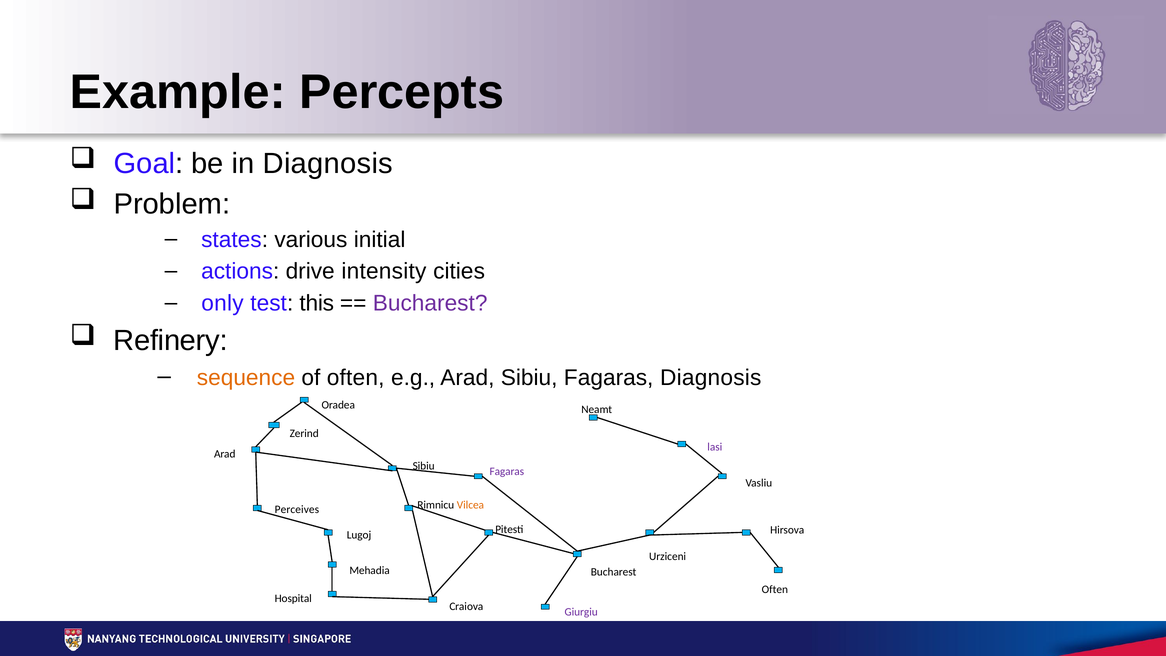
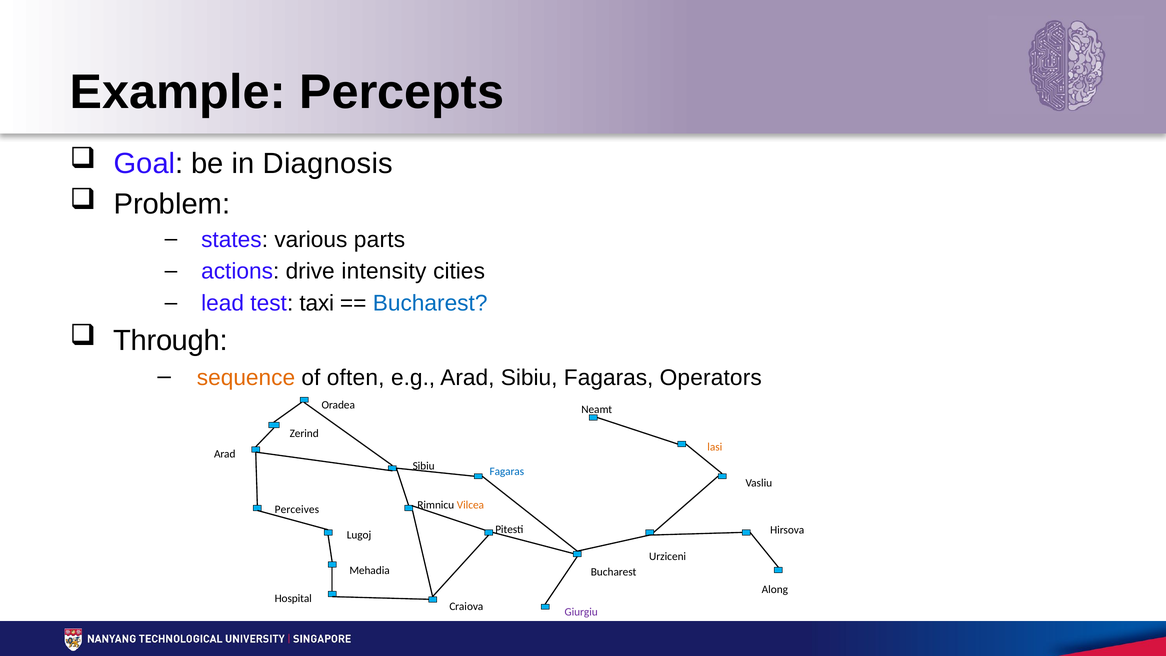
initial: initial -> parts
only: only -> lead
this: this -> taxi
Bucharest at (430, 303) colour: purple -> blue
Refinery: Refinery -> Through
Fagaras Diagnosis: Diagnosis -> Operators
lasi colour: purple -> orange
Fagaras at (507, 471) colour: purple -> blue
Often at (775, 589): Often -> Along
